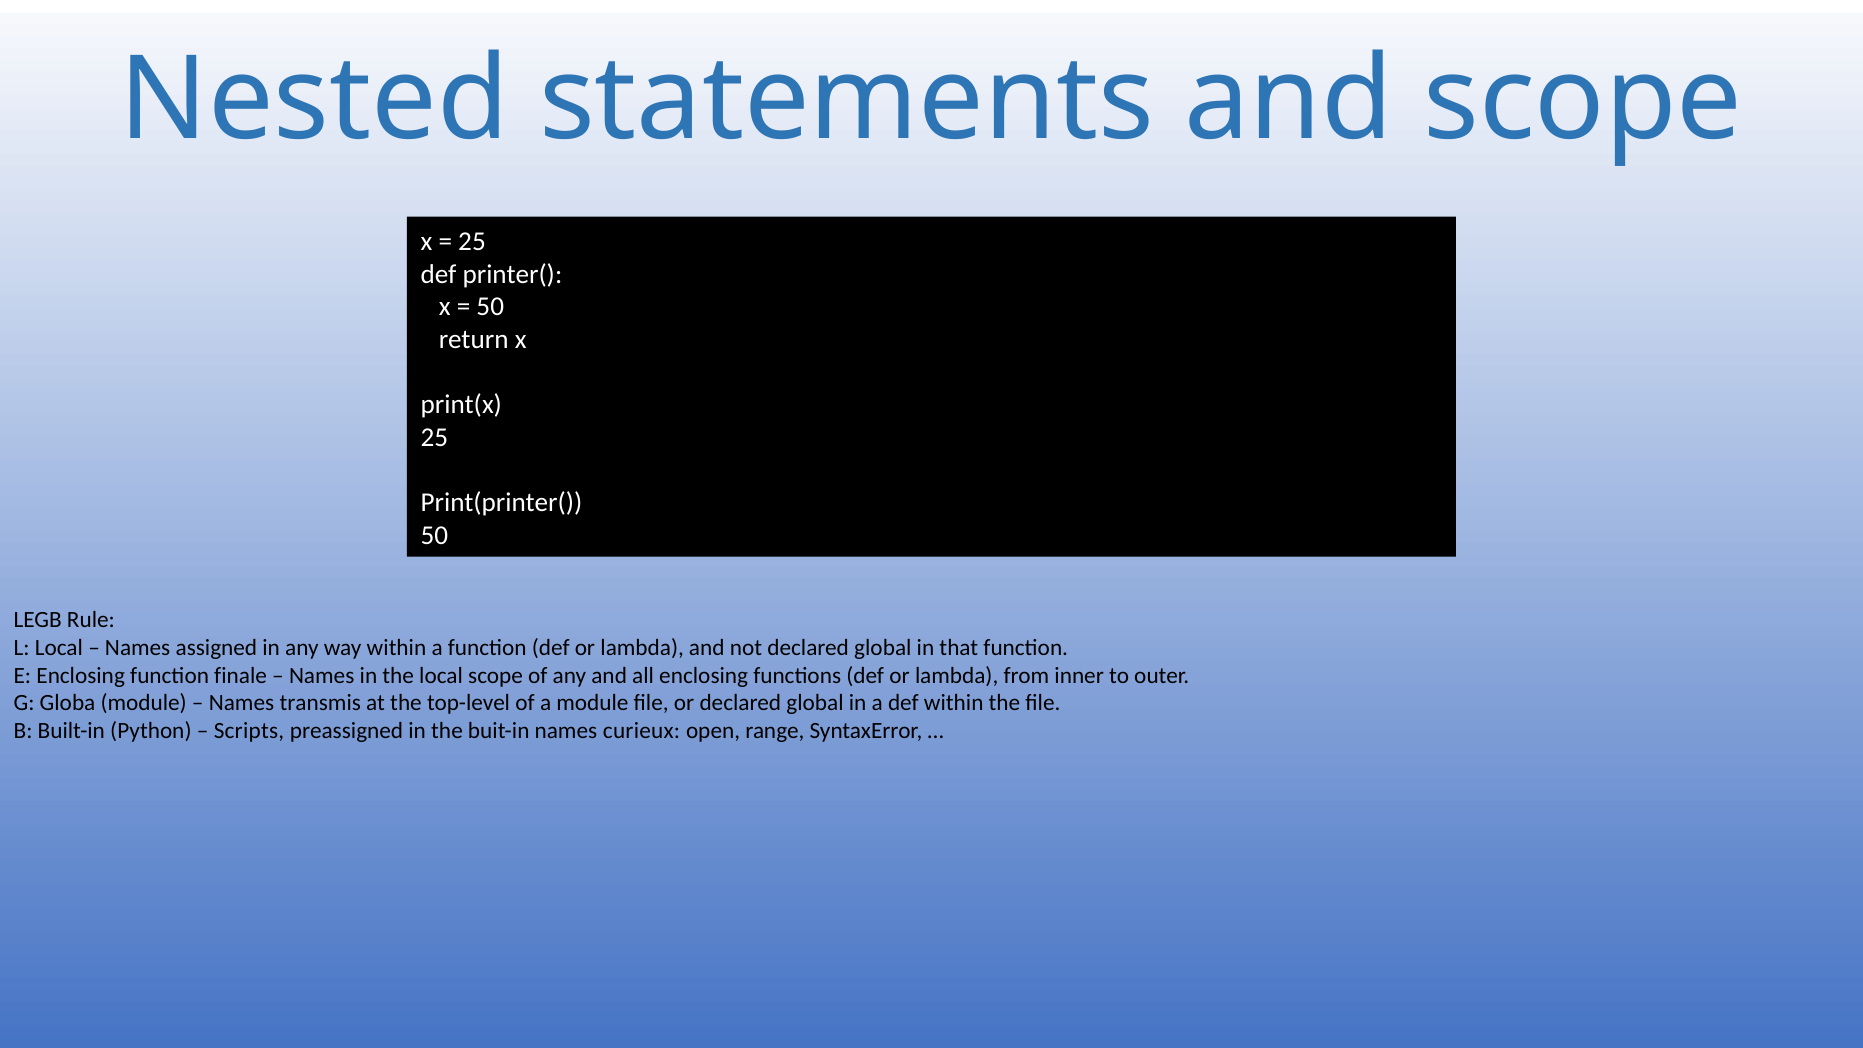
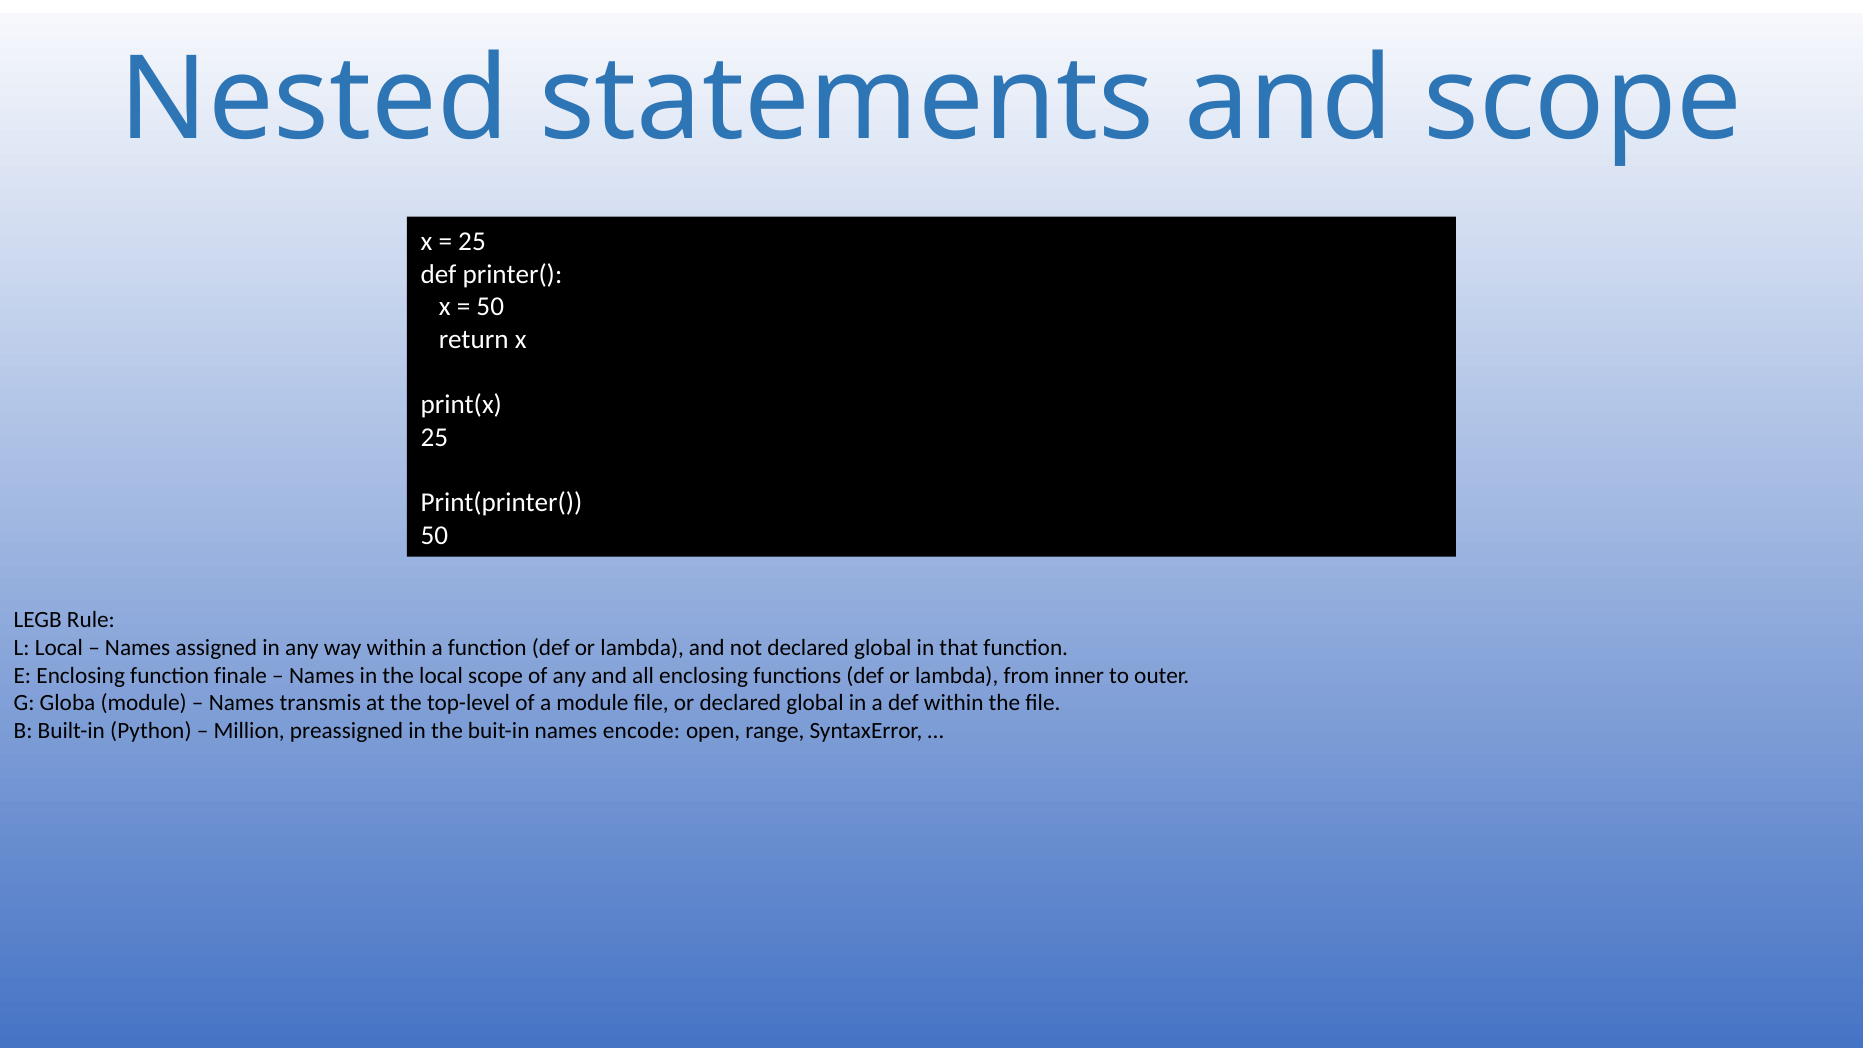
Scripts: Scripts -> Million
curieux: curieux -> encode
